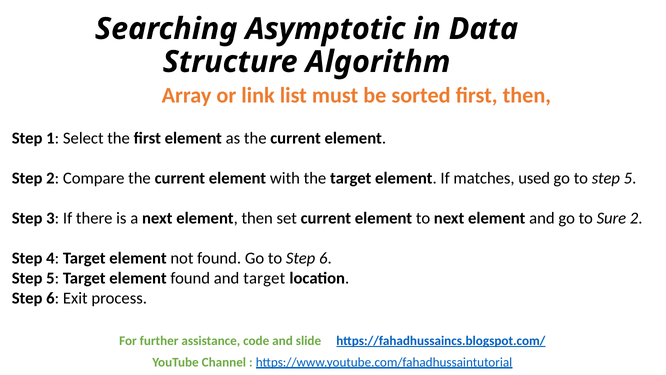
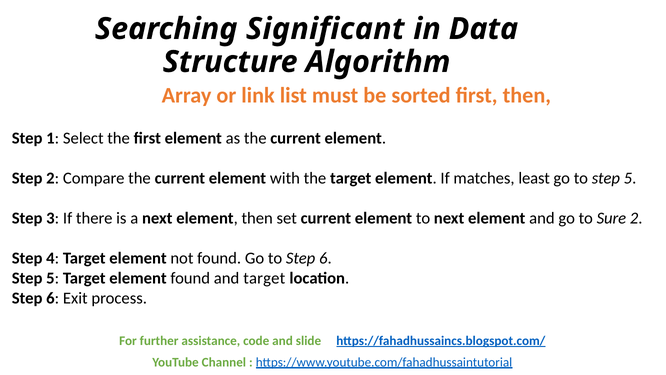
Asymptotic: Asymptotic -> Significant
used: used -> least
